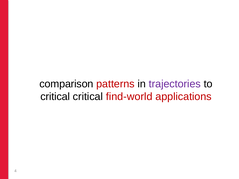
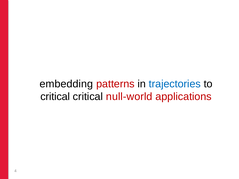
comparison: comparison -> embedding
trajectories colour: purple -> blue
find-world: find-world -> null-world
